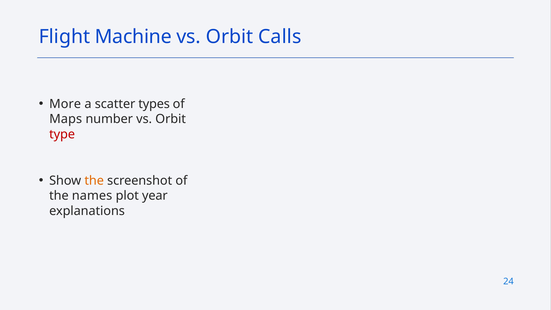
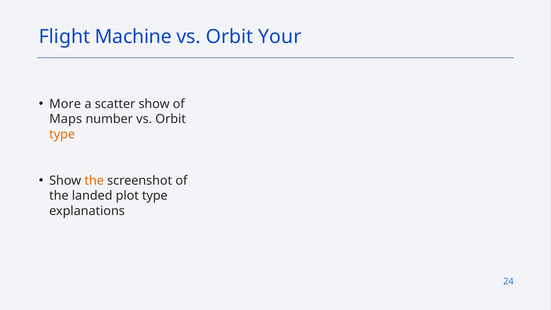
Calls: Calls -> Your
scatter types: types -> show
type at (62, 134) colour: red -> orange
names: names -> landed
plot year: year -> type
